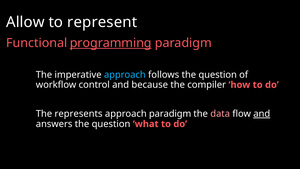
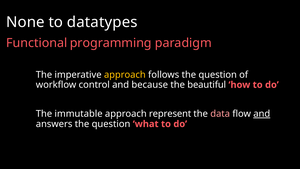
Allow: Allow -> None
represent: represent -> datatypes
programming underline: present -> none
approach at (125, 75) colour: light blue -> yellow
compiler: compiler -> beautiful
represents: represents -> immutable
approach paradigm: paradigm -> represent
